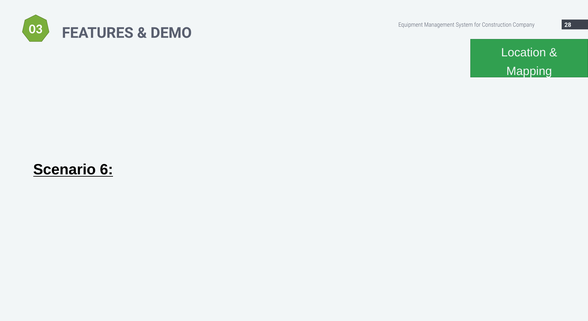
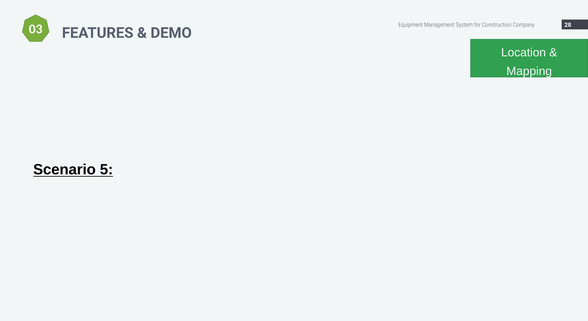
6: 6 -> 5
